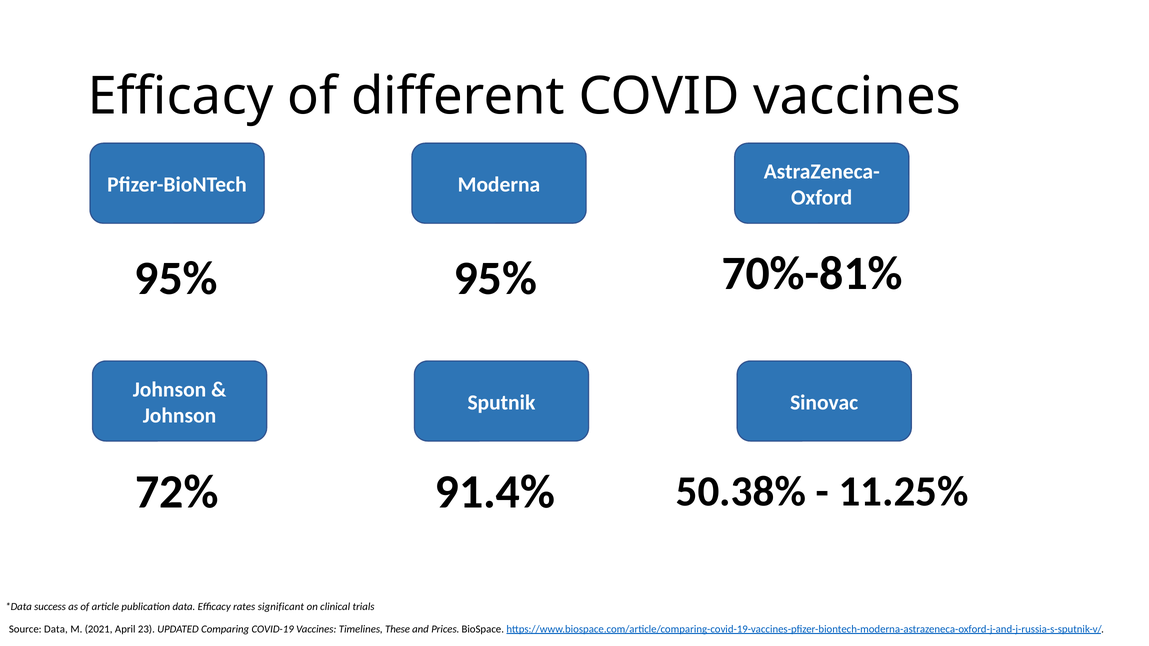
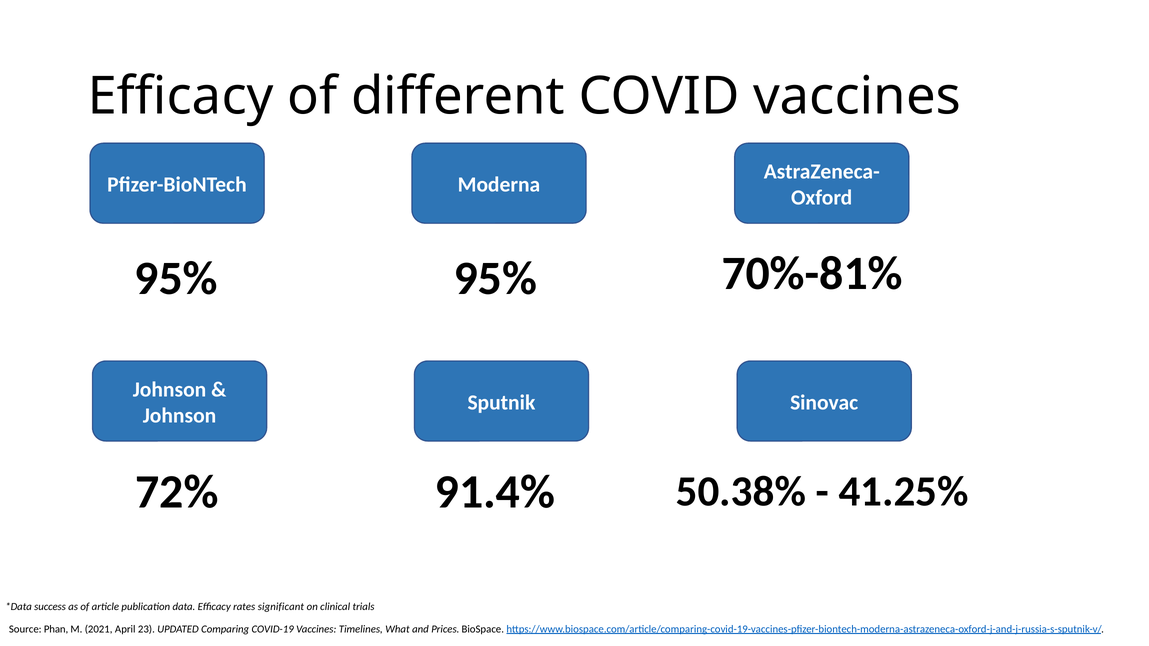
11.25%: 11.25% -> 41.25%
Source Data: Data -> Phan
These: These -> What
